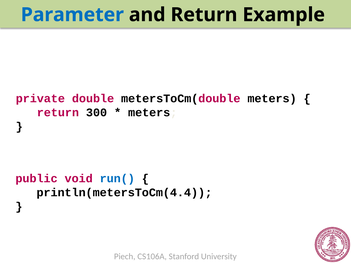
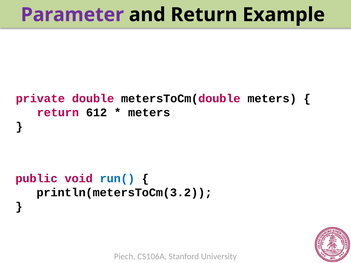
Parameter colour: blue -> purple
300: 300 -> 612
println(metersToCm(4.4: println(metersToCm(4.4 -> println(metersToCm(3.2
